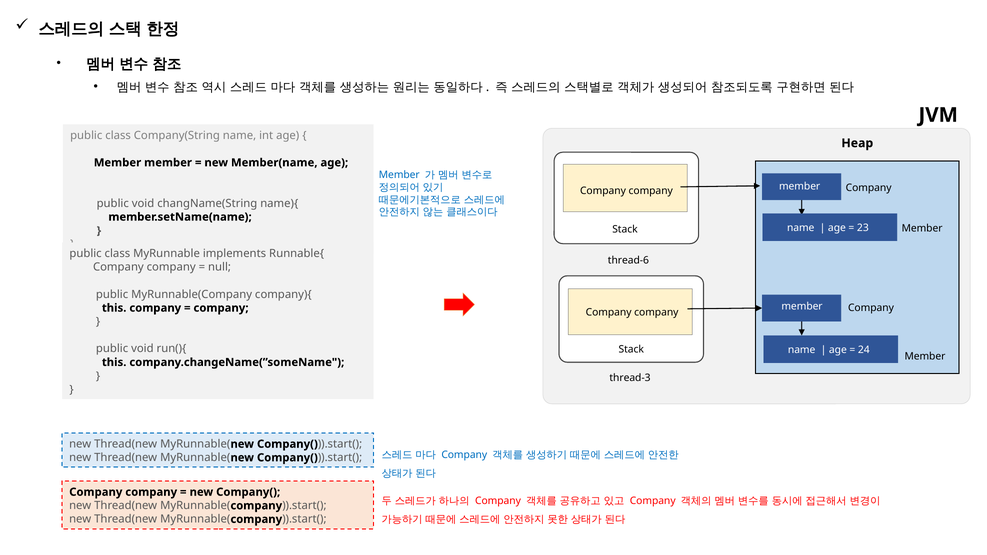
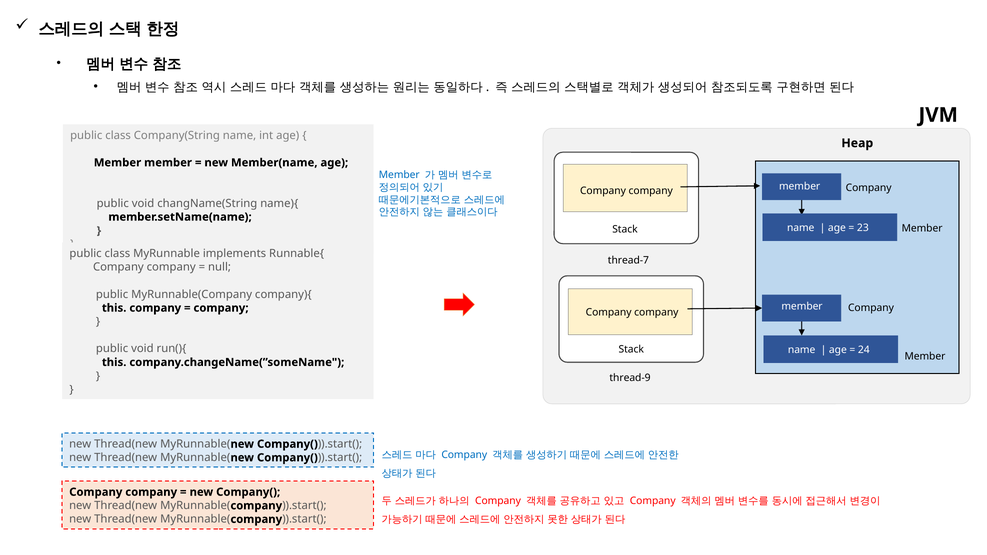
thread-6: thread-6 -> thread-7
thread-3: thread-3 -> thread-9
